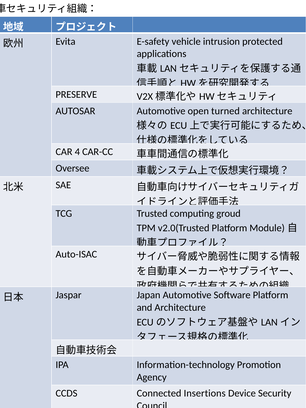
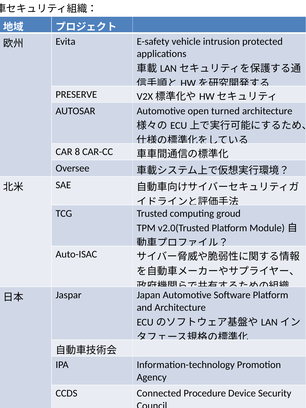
4: 4 -> 8
Insertions: Insertions -> Procedure
